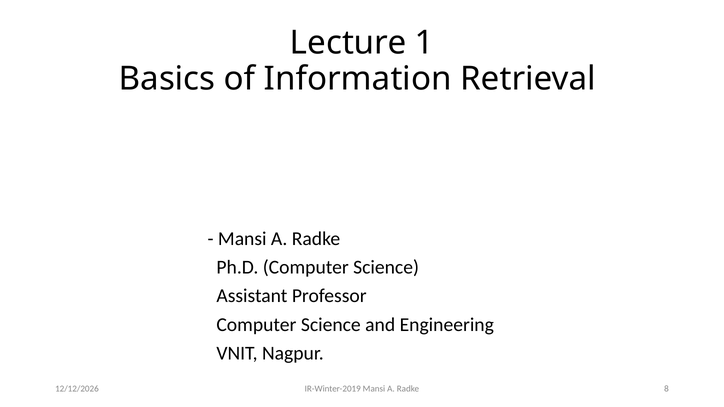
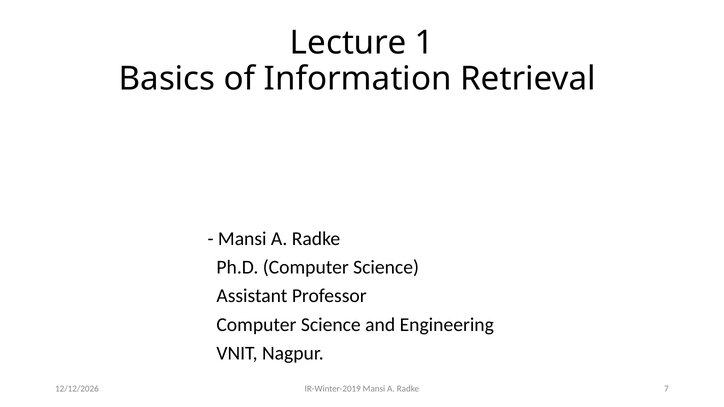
8: 8 -> 7
